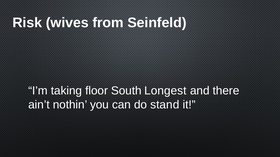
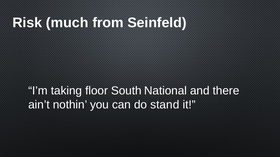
wives: wives -> much
Longest: Longest -> National
